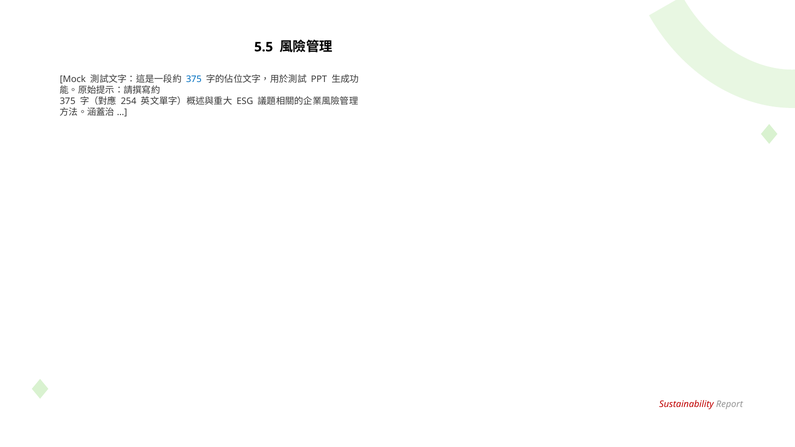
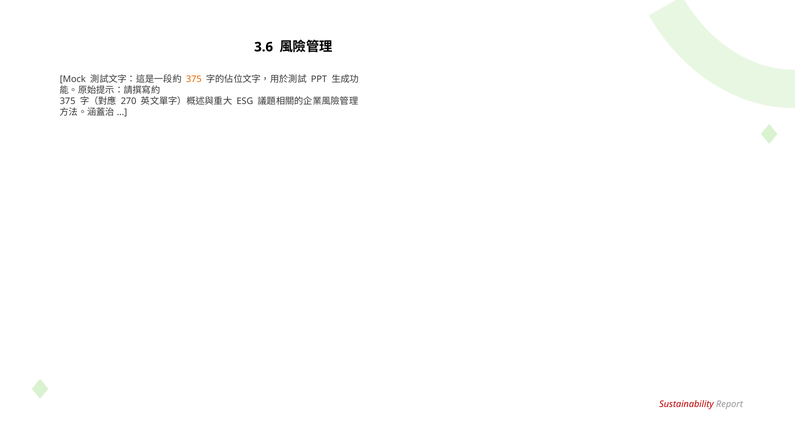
5.5: 5.5 -> 3.6
375 at (194, 79) colour: blue -> orange
254: 254 -> 270
